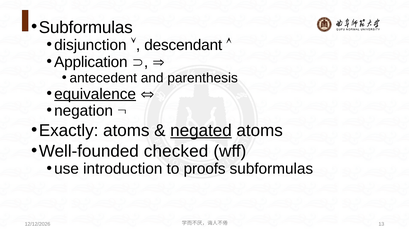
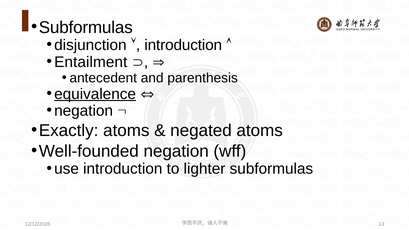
descendant at (183, 45): descendant -> introduction
Application: Application -> Entailment
negated underline: present -> none
Well-founded checked: checked -> negation
proofs: proofs -> lighter
